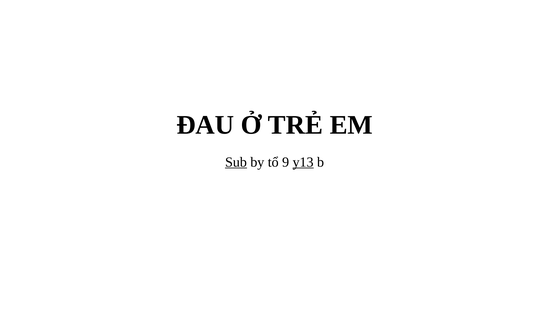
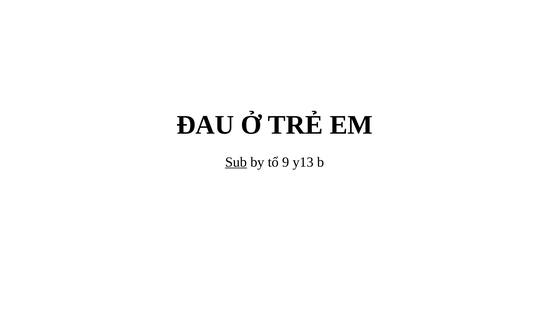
y13 underline: present -> none
